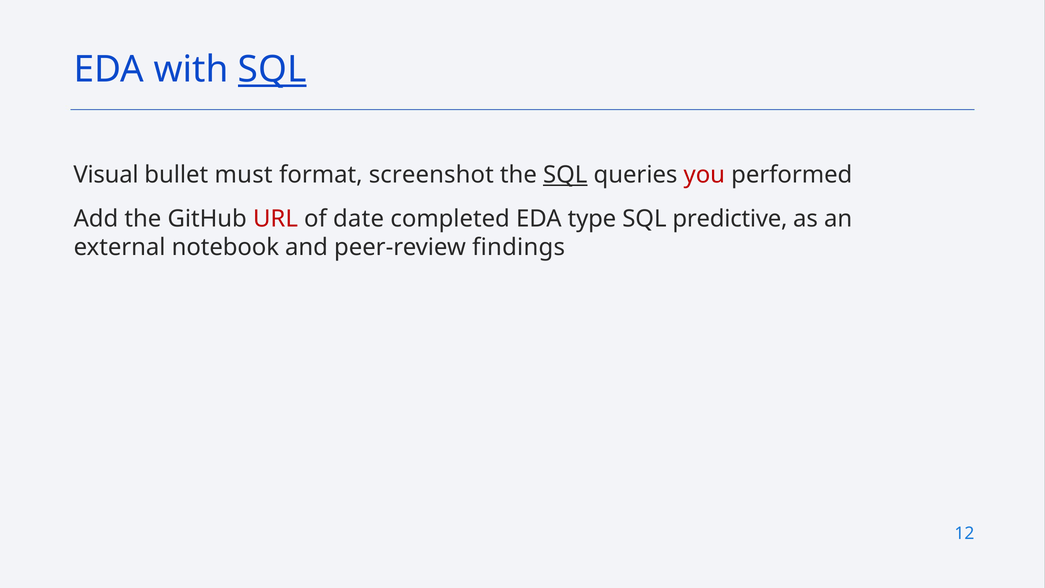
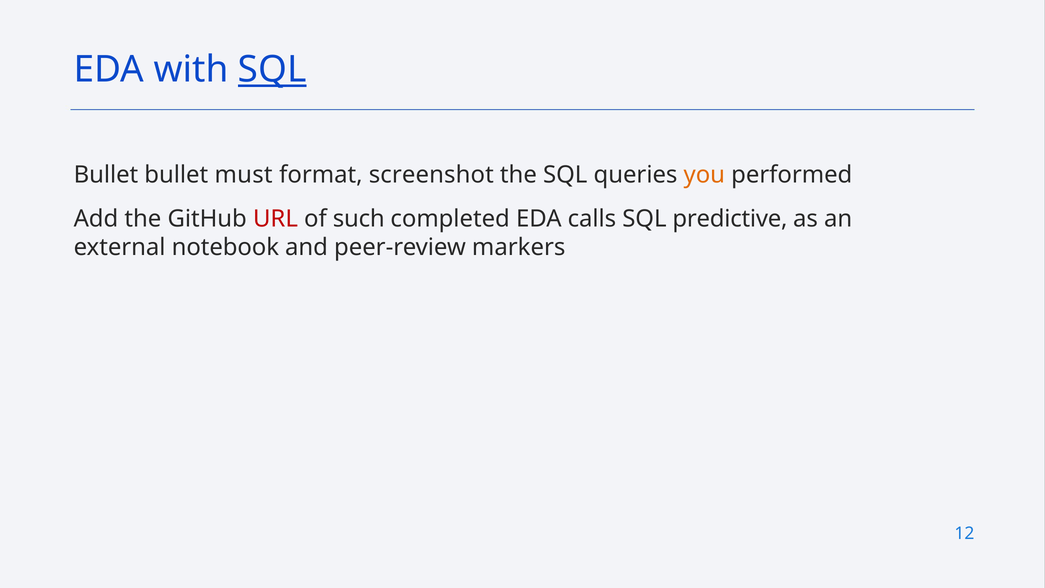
Visual at (106, 175): Visual -> Bullet
SQL at (565, 175) underline: present -> none
you colour: red -> orange
date: date -> such
type: type -> calls
findings: findings -> markers
